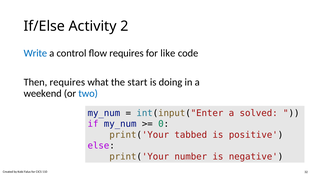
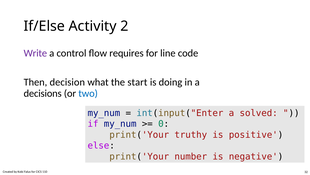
Write colour: blue -> purple
like: like -> line
Then requires: requires -> decision
weekend: weekend -> decisions
tabbed: tabbed -> truthy
